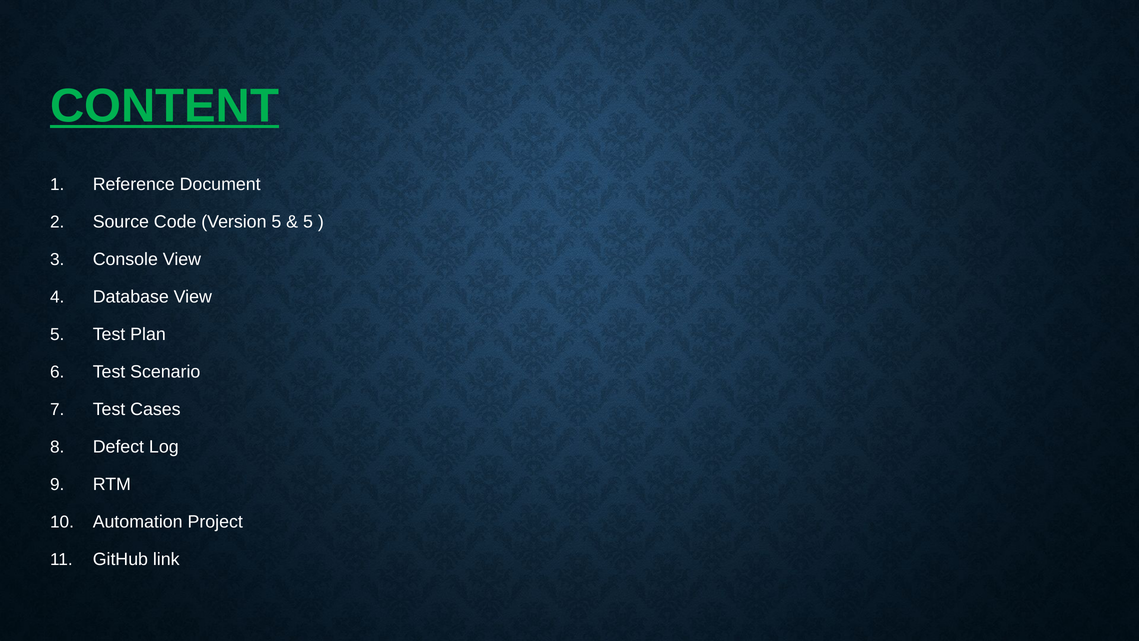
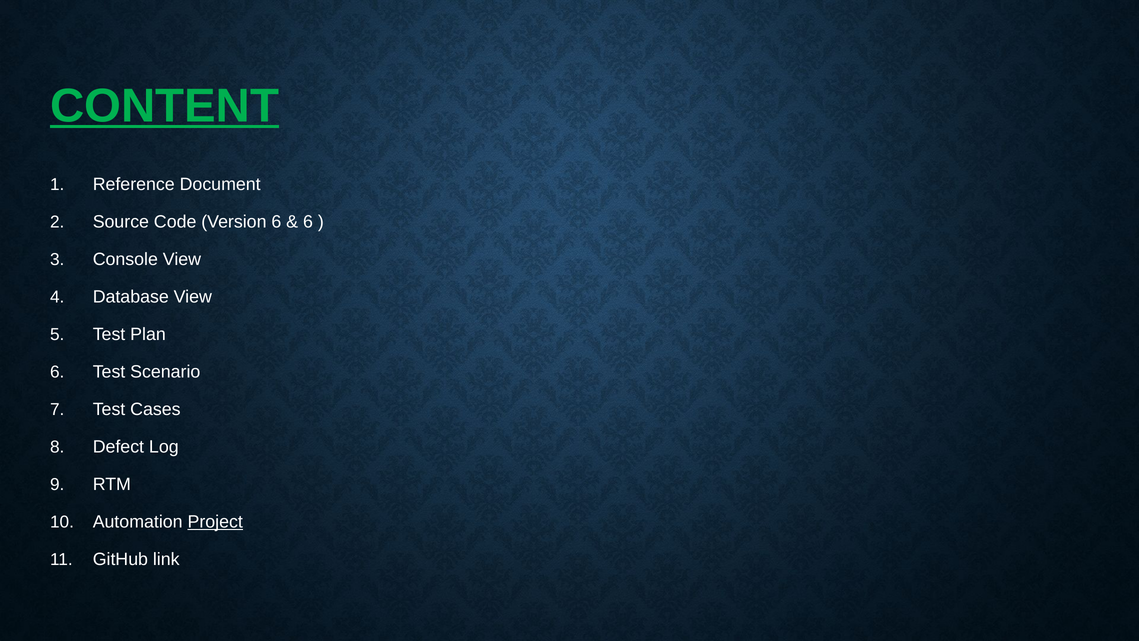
Version 5: 5 -> 6
5 at (308, 222): 5 -> 6
Project underline: none -> present
